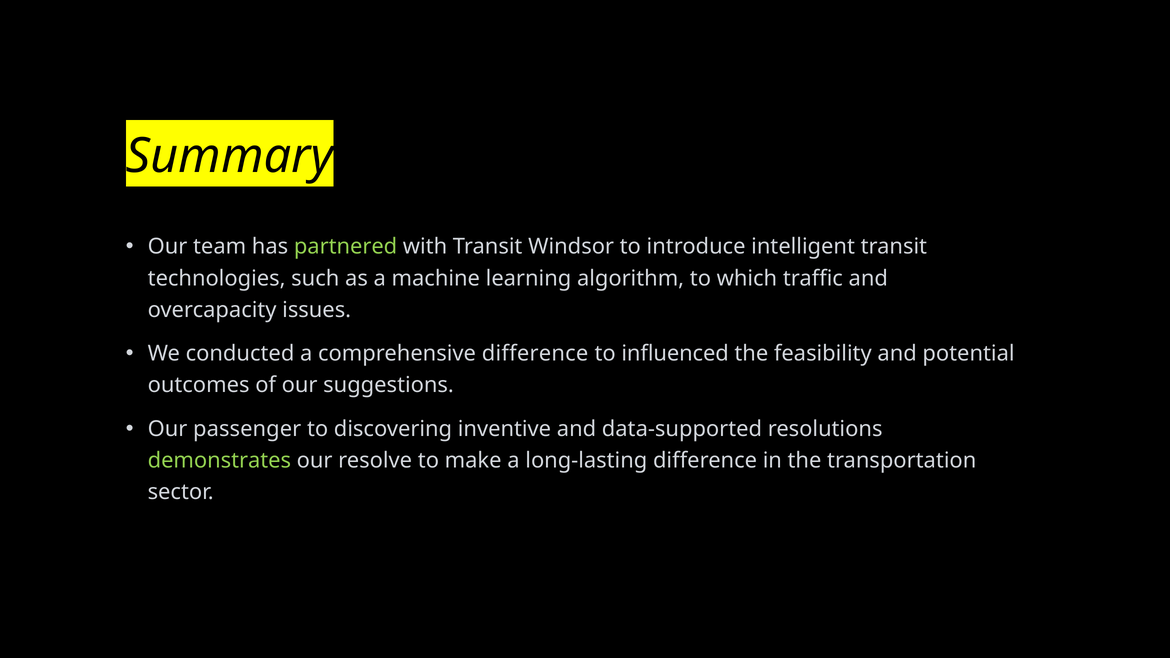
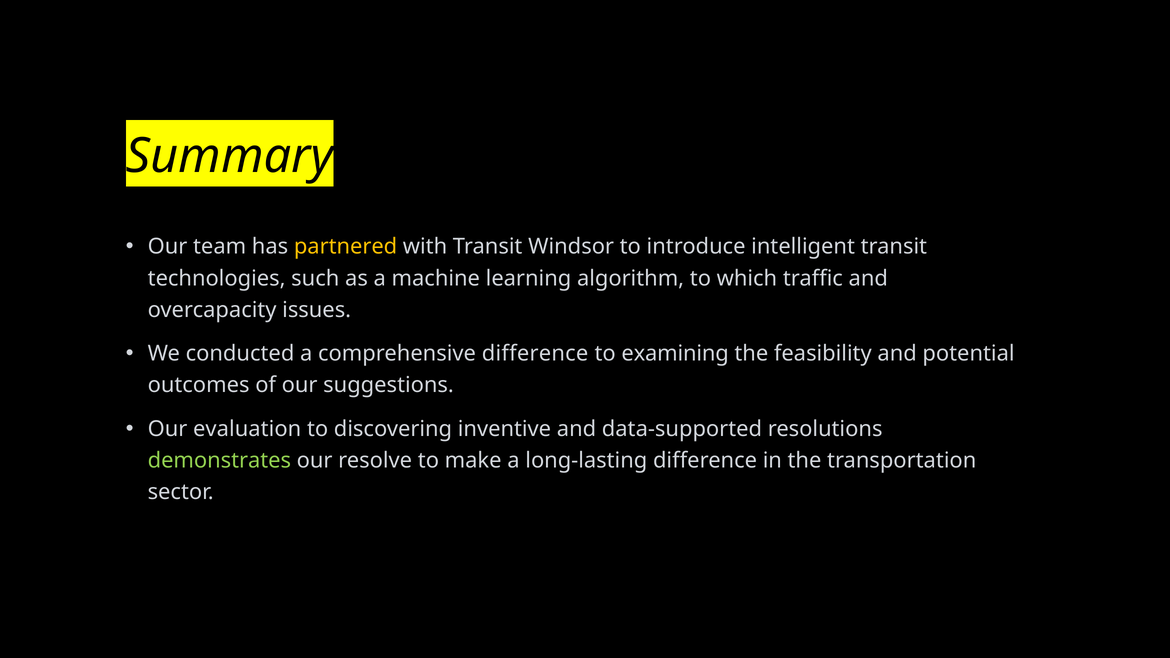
partnered colour: light green -> yellow
influenced: influenced -> examining
passenger: passenger -> evaluation
